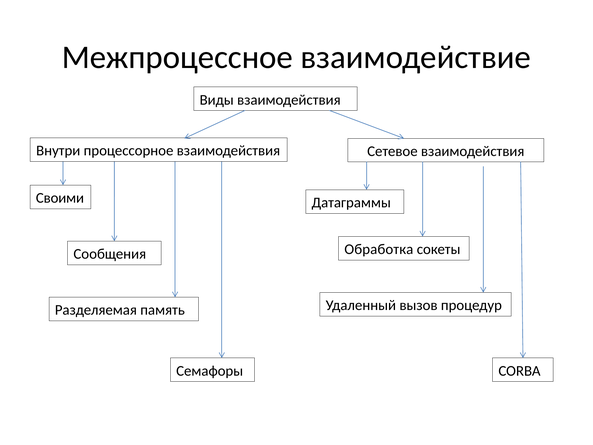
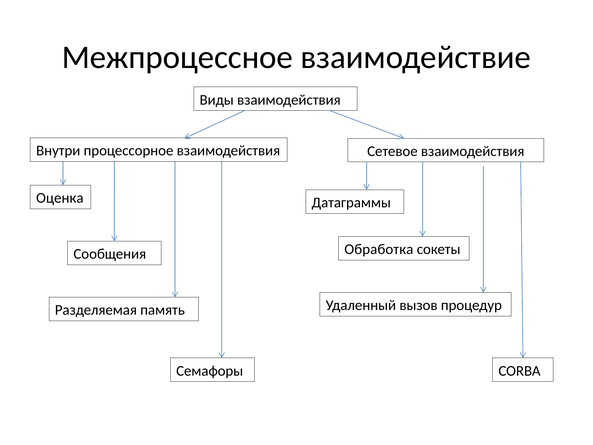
Своими: Своими -> Оценка
